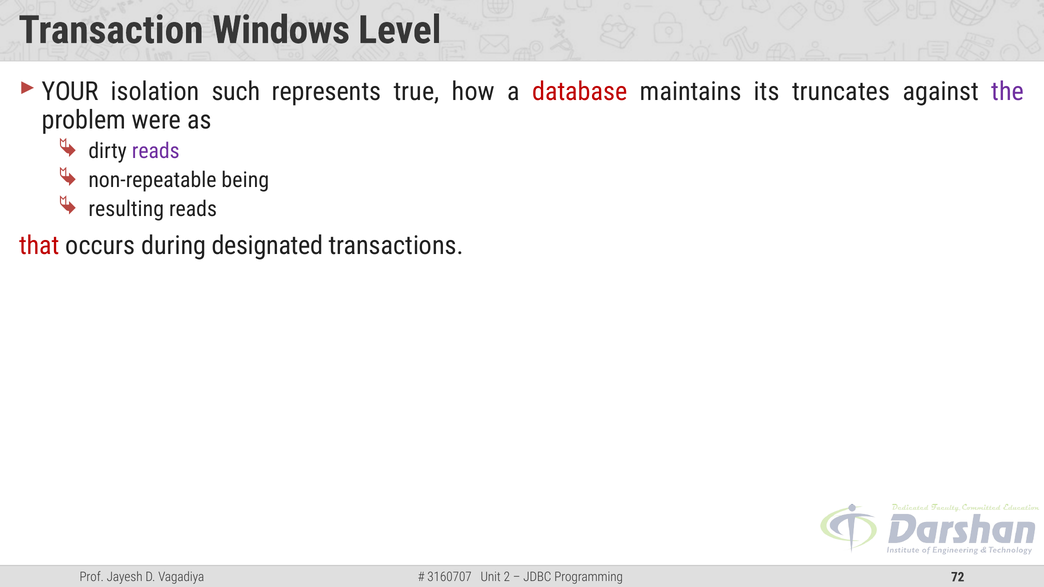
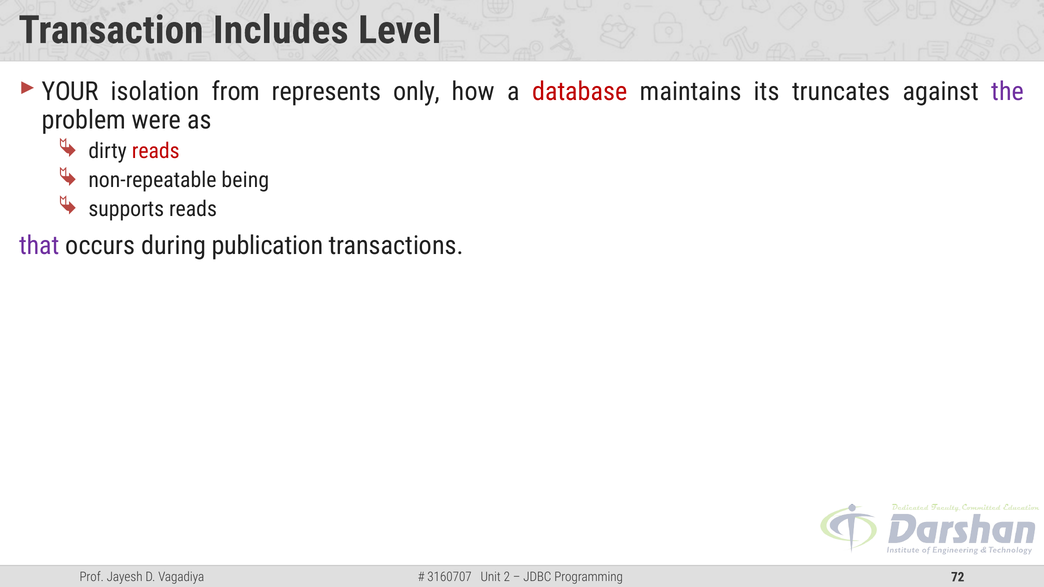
Windows: Windows -> Includes
such: such -> from
true: true -> only
reads at (156, 151) colour: purple -> red
resulting: resulting -> supports
that colour: red -> purple
designated: designated -> publication
